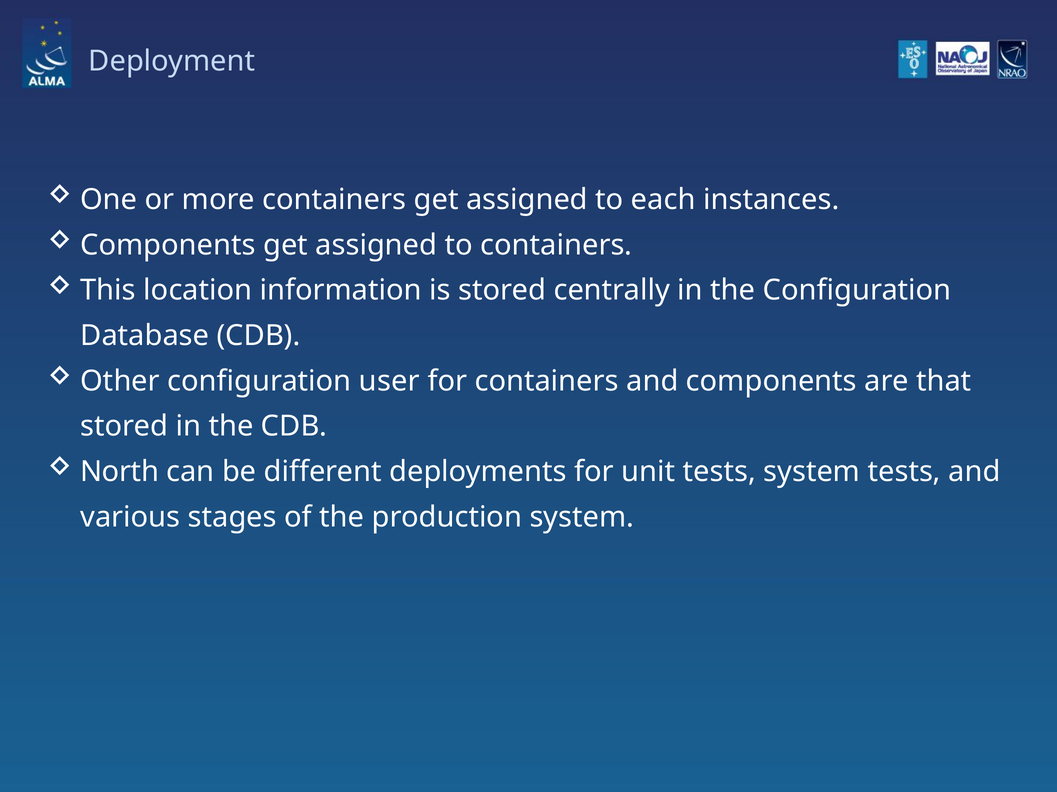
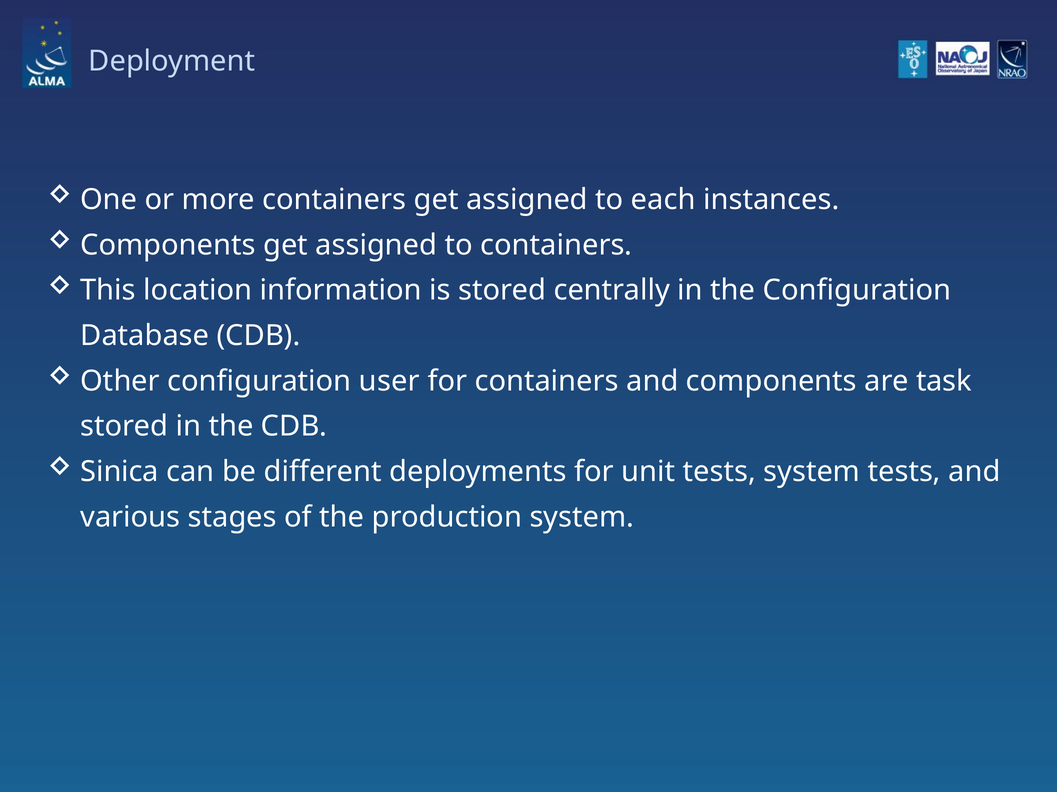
that: that -> task
North: North -> Sinica
